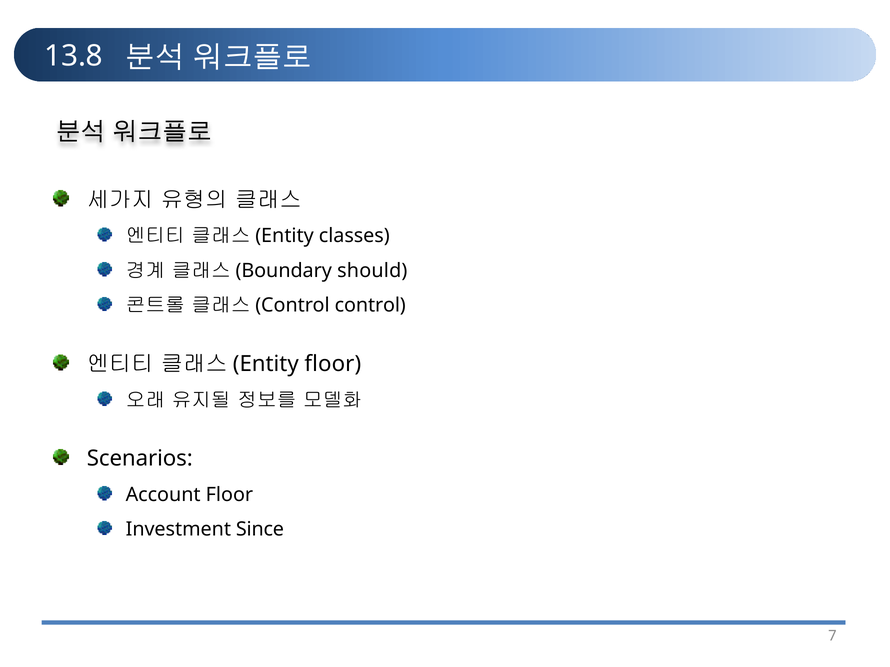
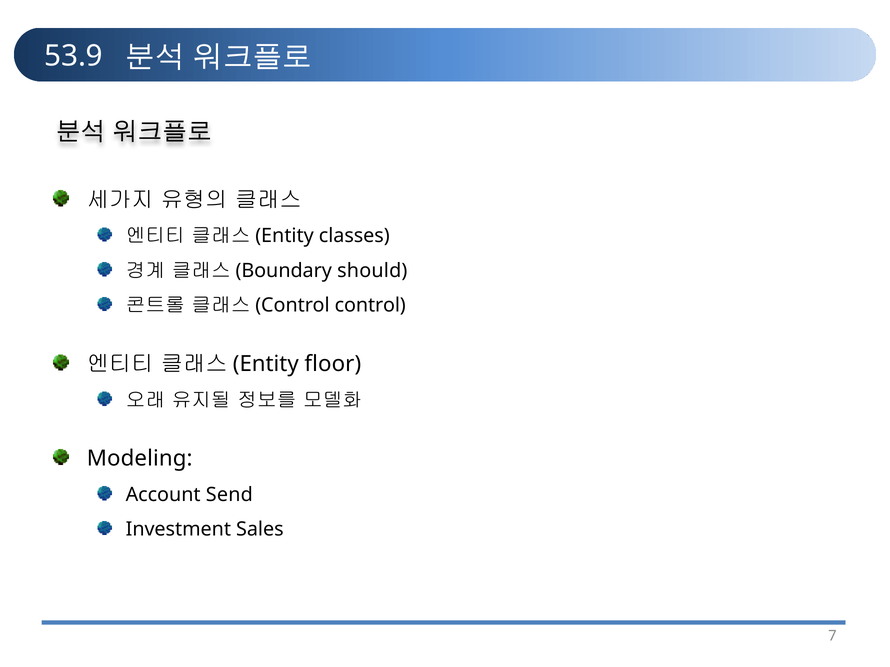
13.8: 13.8 -> 53.9
Scenarios: Scenarios -> Modeling
Account Floor: Floor -> Send
Since: Since -> Sales
